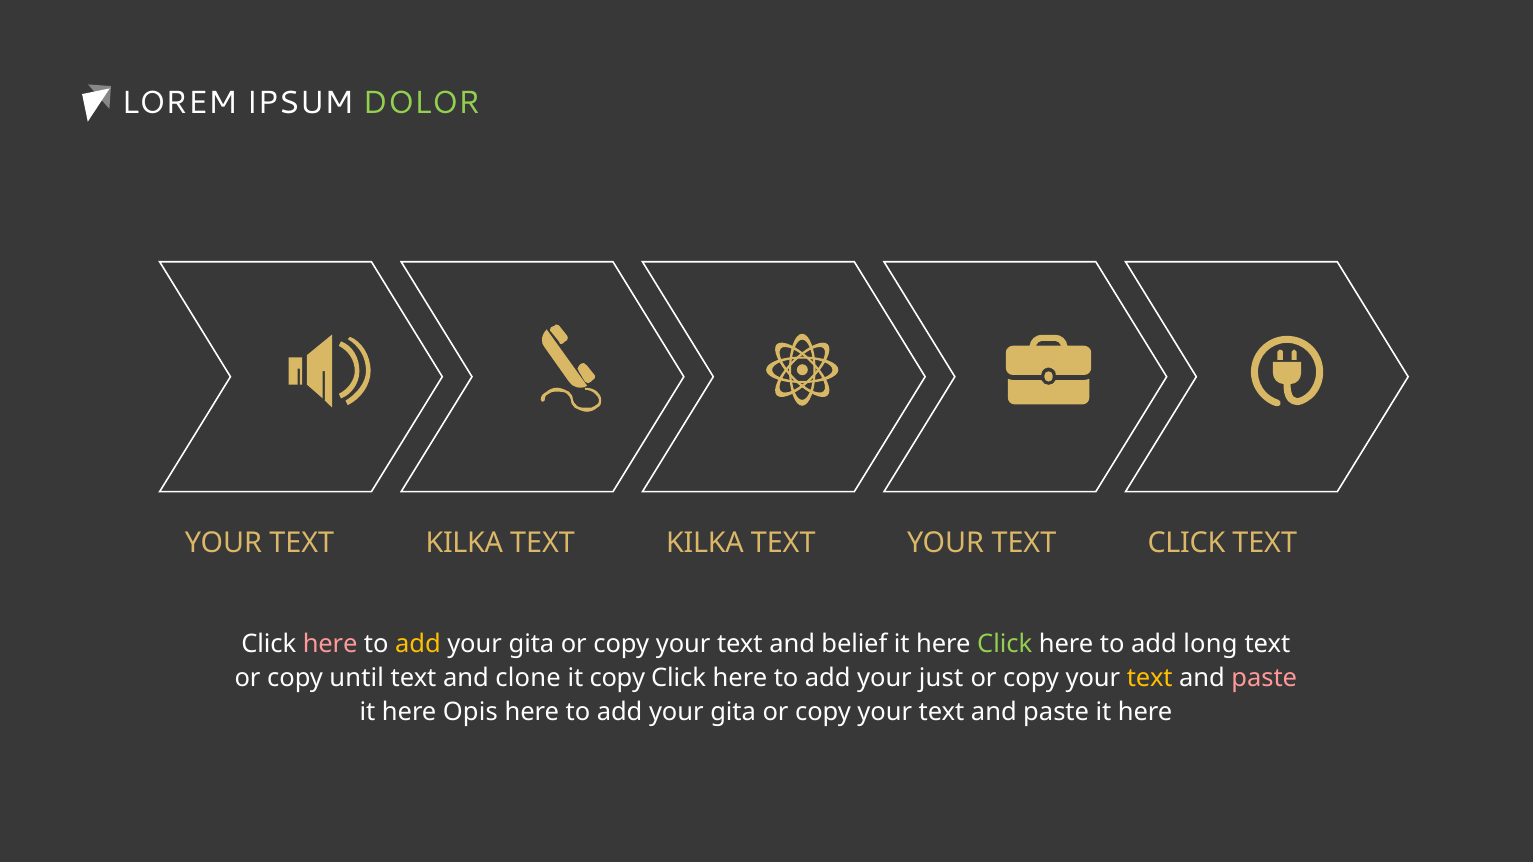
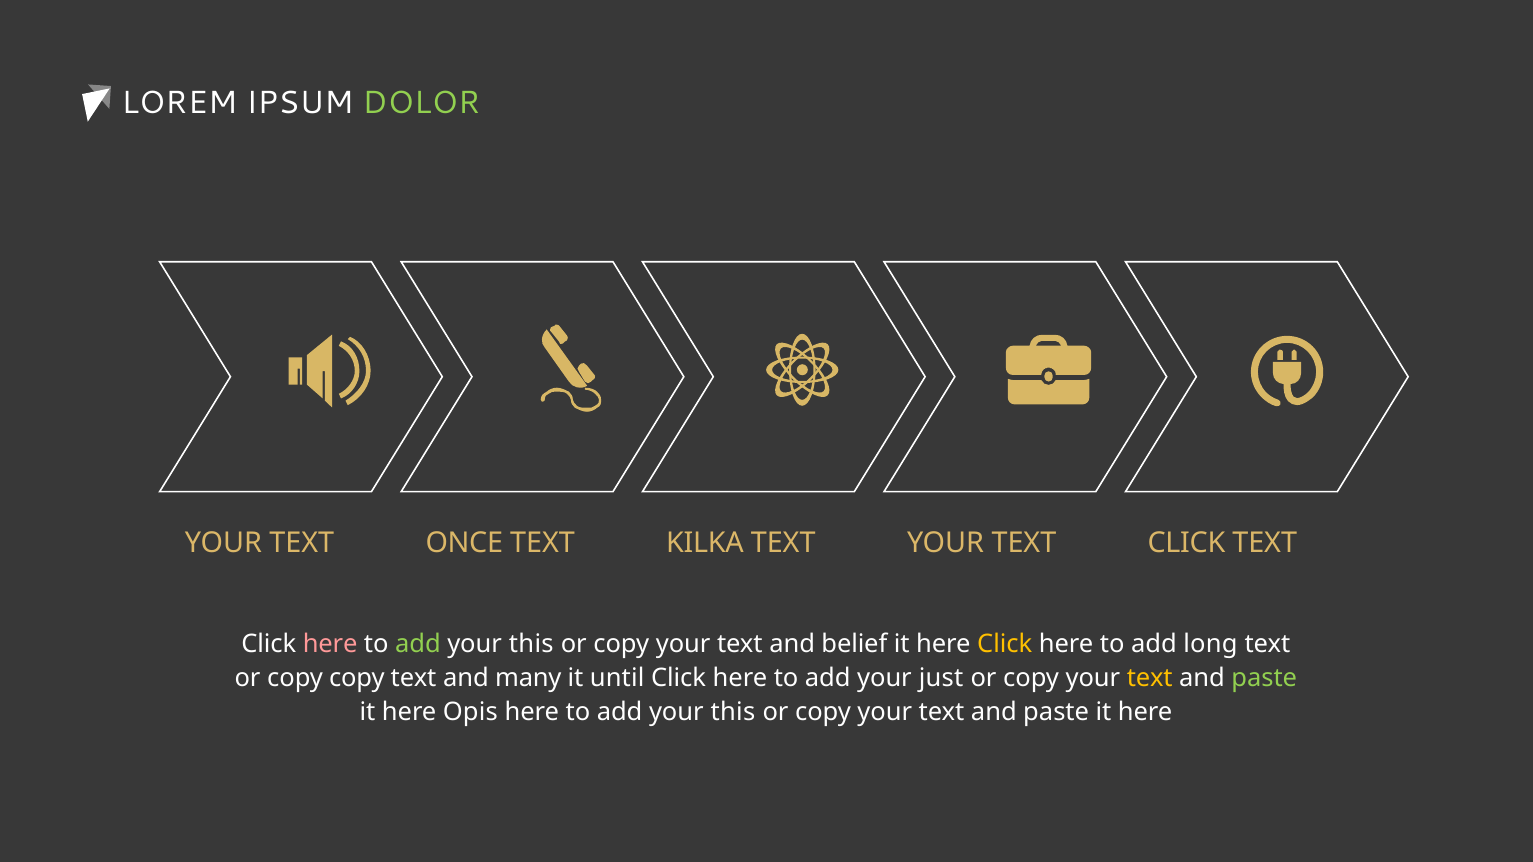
YOUR TEXT KILKA: KILKA -> ONCE
add at (418, 645) colour: yellow -> light green
gita at (531, 645): gita -> this
Click at (1005, 645) colour: light green -> yellow
copy until: until -> copy
clone: clone -> many
it copy: copy -> until
paste at (1264, 678) colour: pink -> light green
gita at (733, 712): gita -> this
